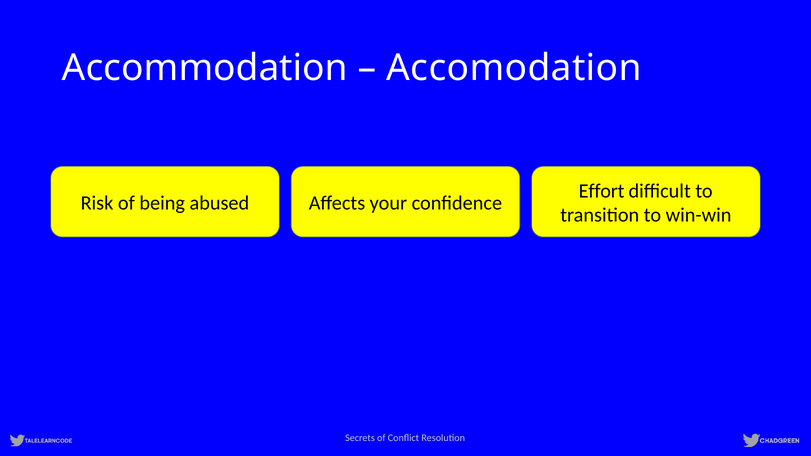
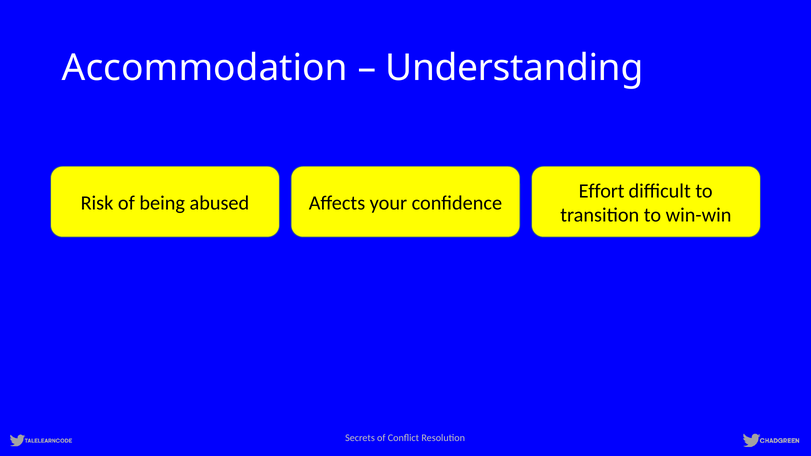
Accomodation: Accomodation -> Understanding
